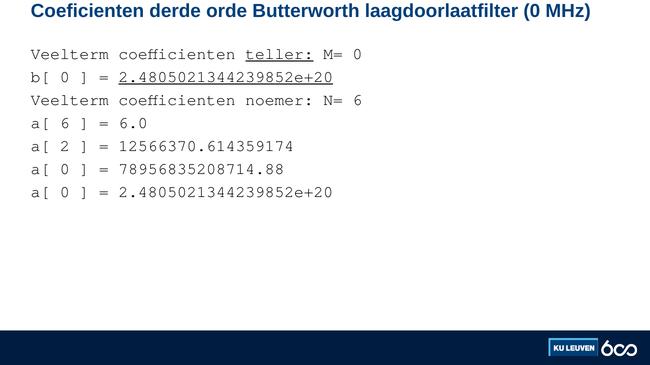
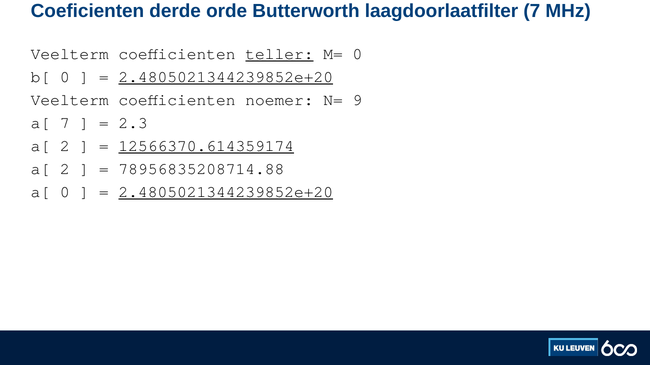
laagdoorlaatfilter 0: 0 -> 7
N= 6: 6 -> 9
a[ 6: 6 -> 7
6.0: 6.0 -> 2.3
12566370.614359174 underline: none -> present
0 at (65, 169): 0 -> 2
2.4805021344239852e+20 at (226, 192) underline: none -> present
